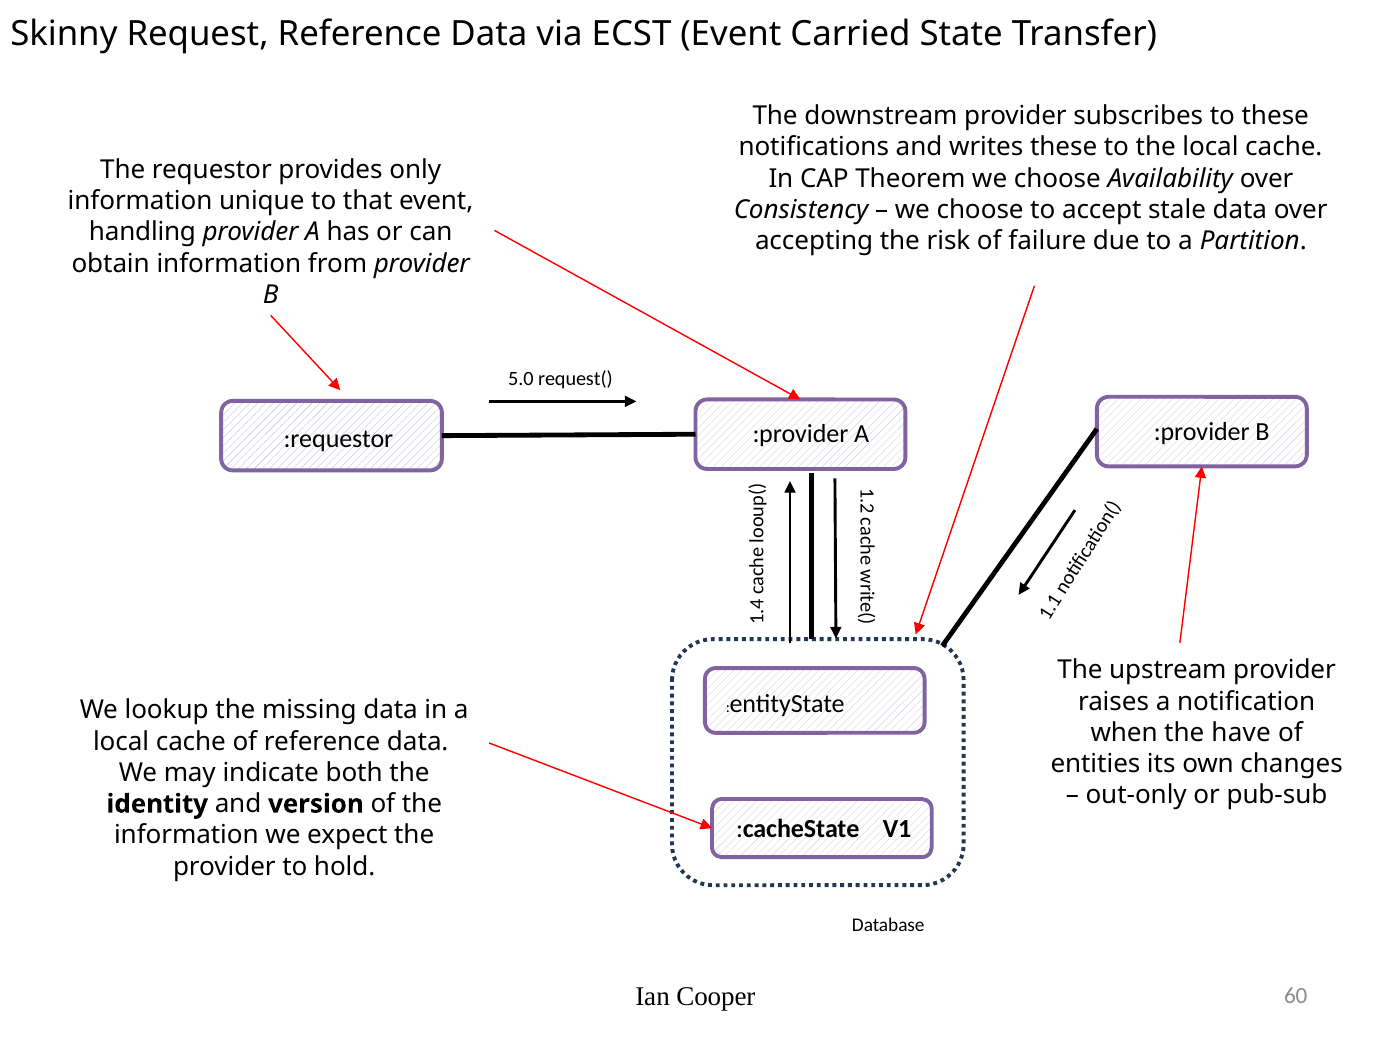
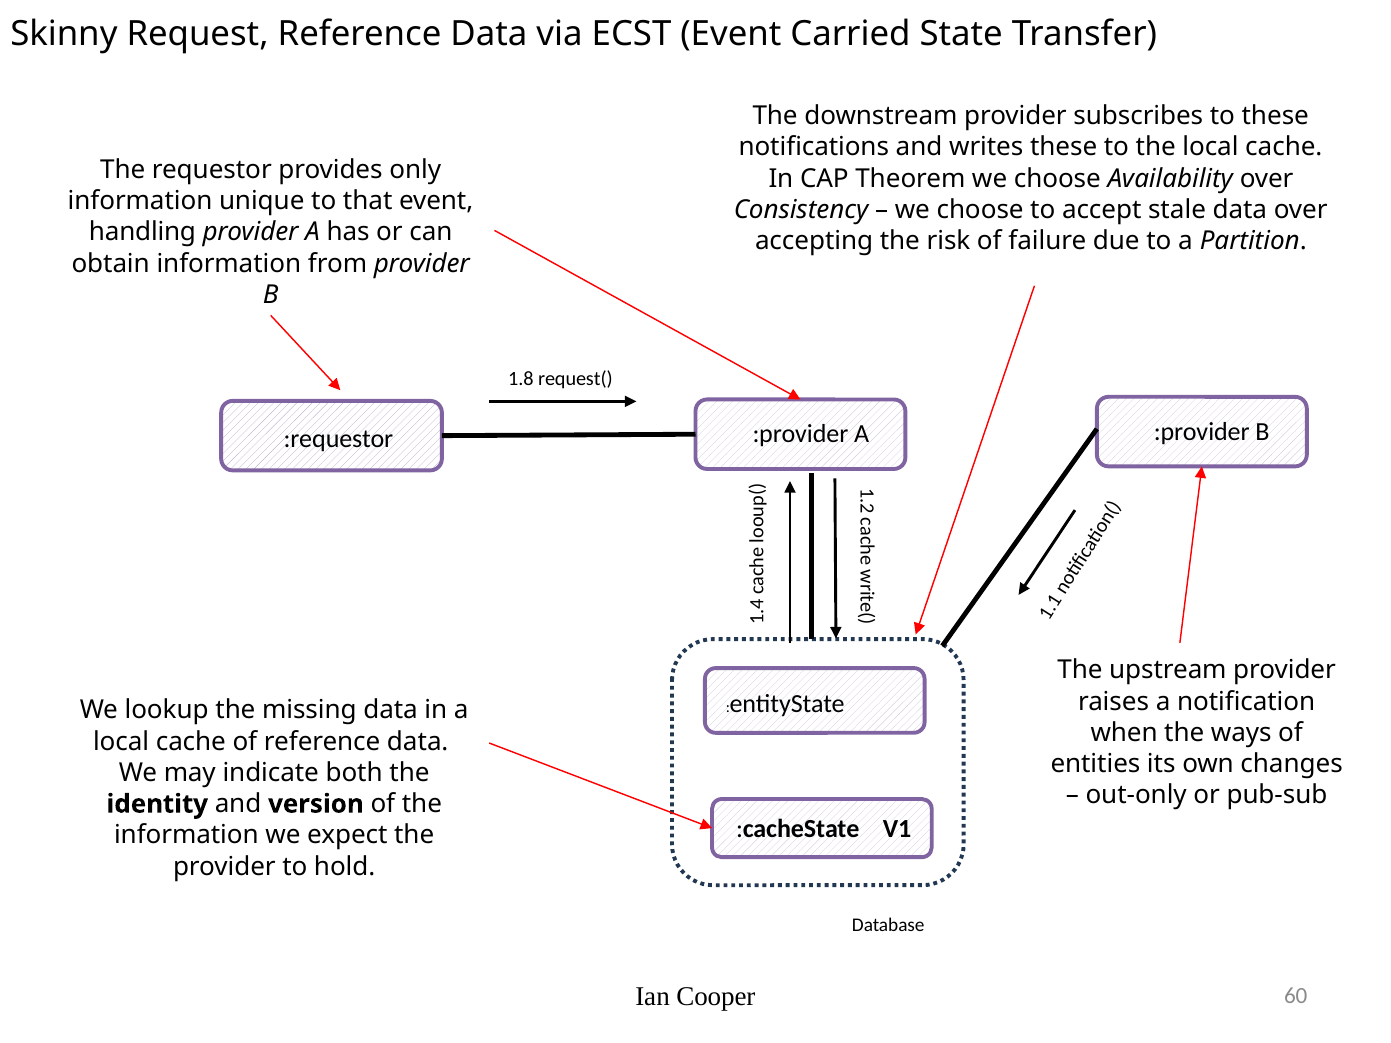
5.0: 5.0 -> 1.8
have: have -> ways
